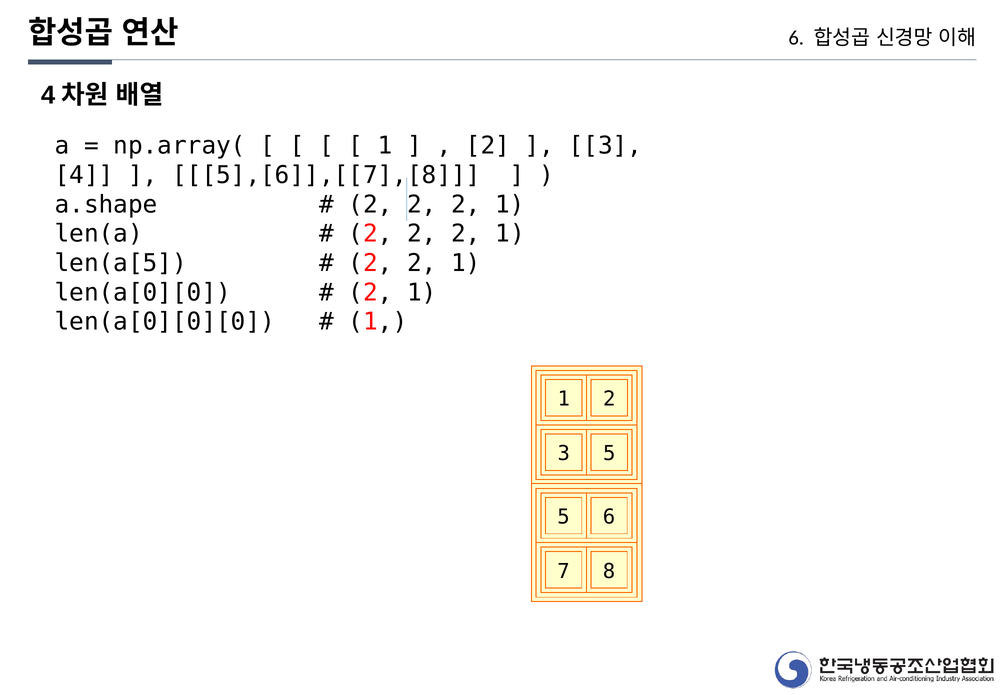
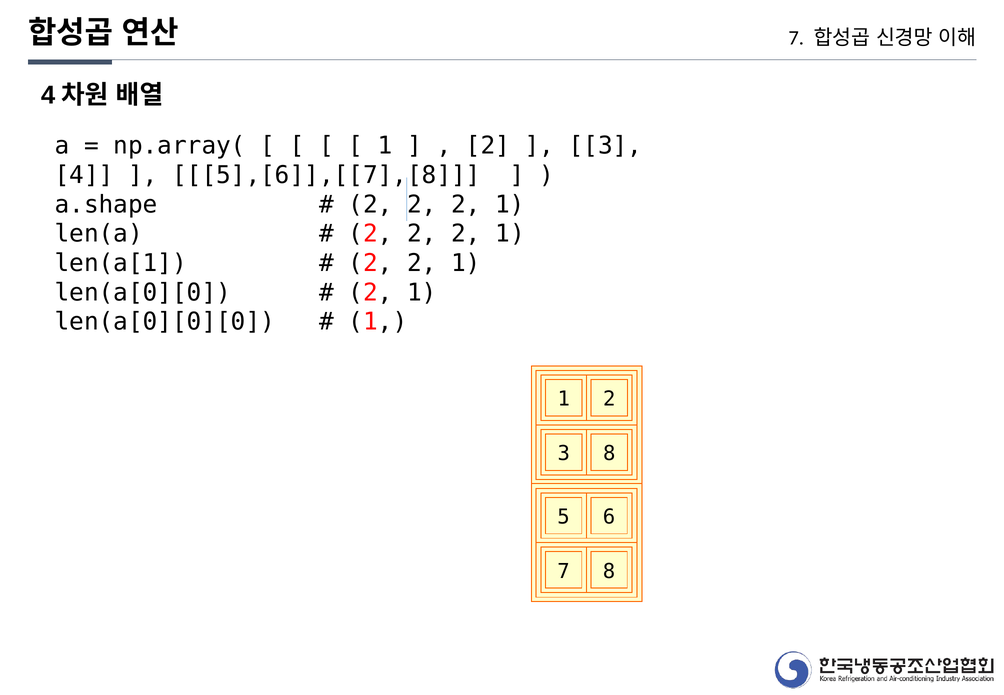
6 at (796, 38): 6 -> 7
len(a[5: len(a[5 -> len(a[1
3 5: 5 -> 8
